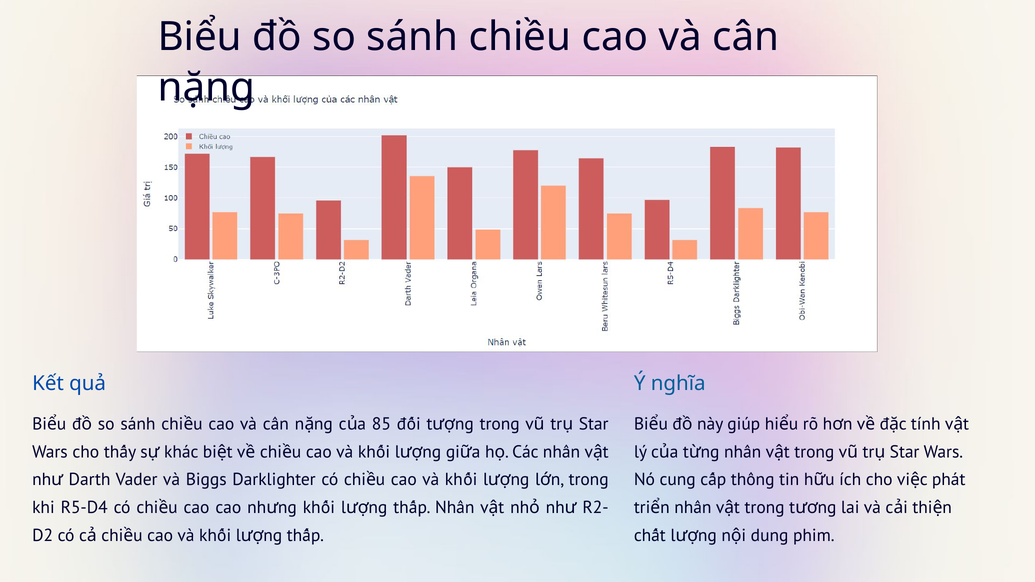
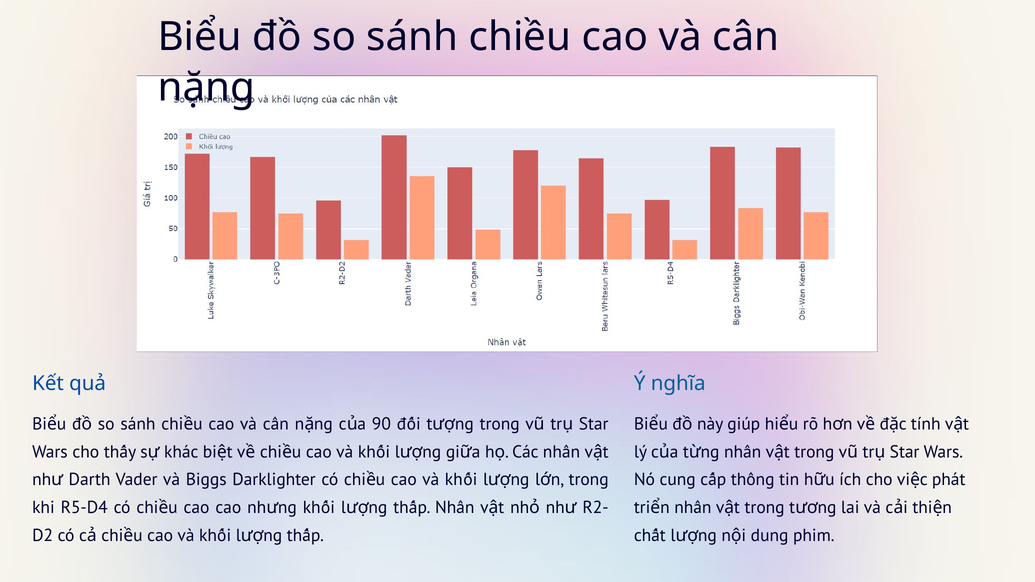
85: 85 -> 90
